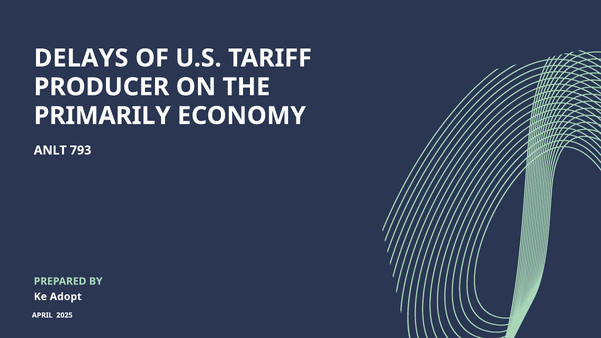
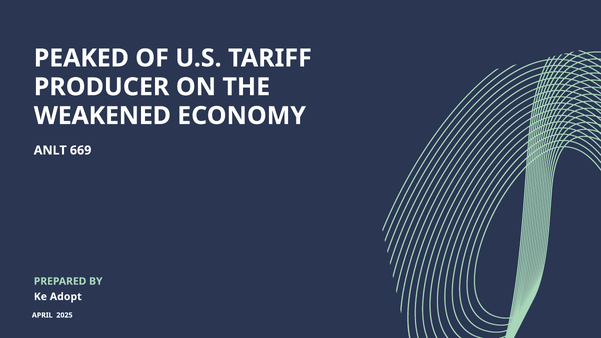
DELAYS: DELAYS -> PEAKED
PRIMARILY: PRIMARILY -> WEAKENED
793: 793 -> 669
